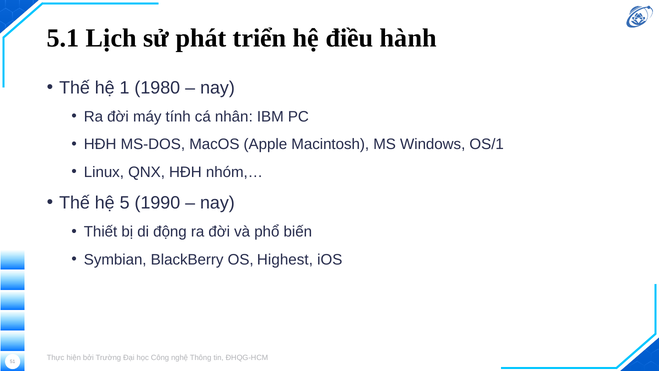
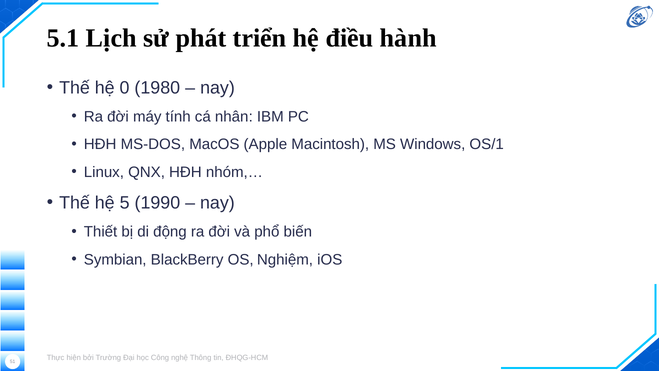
1: 1 -> 0
Highest: Highest -> Nghiệm
